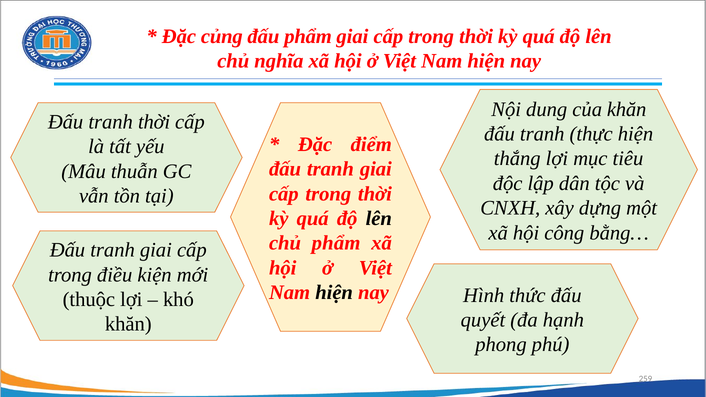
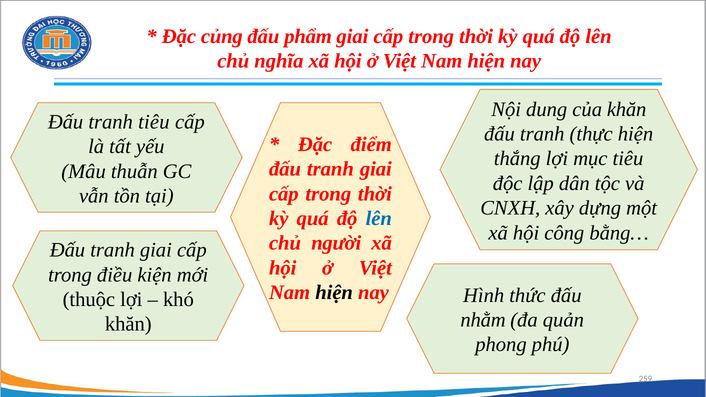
tranh thời: thời -> tiêu
lên at (379, 218) colour: black -> blue
chủ phẩm: phẩm -> người
quyết: quyết -> nhằm
hạnh: hạnh -> quản
